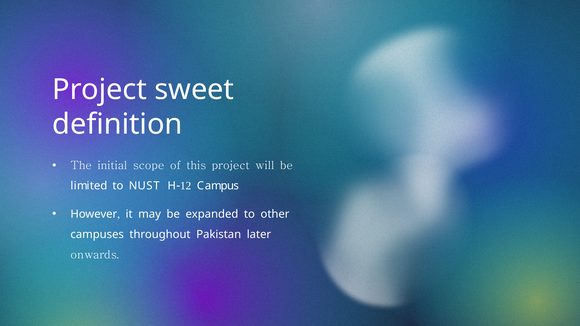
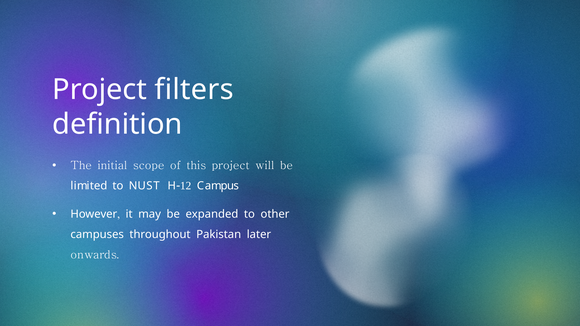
sweet: sweet -> filters
